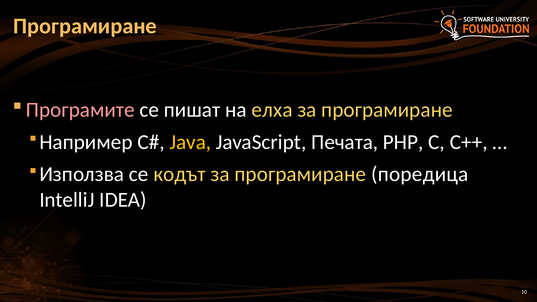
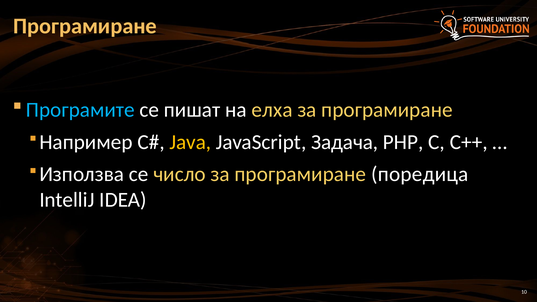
Програмите colour: pink -> light blue
Печата: Печата -> Задача
кодът: кодът -> число
